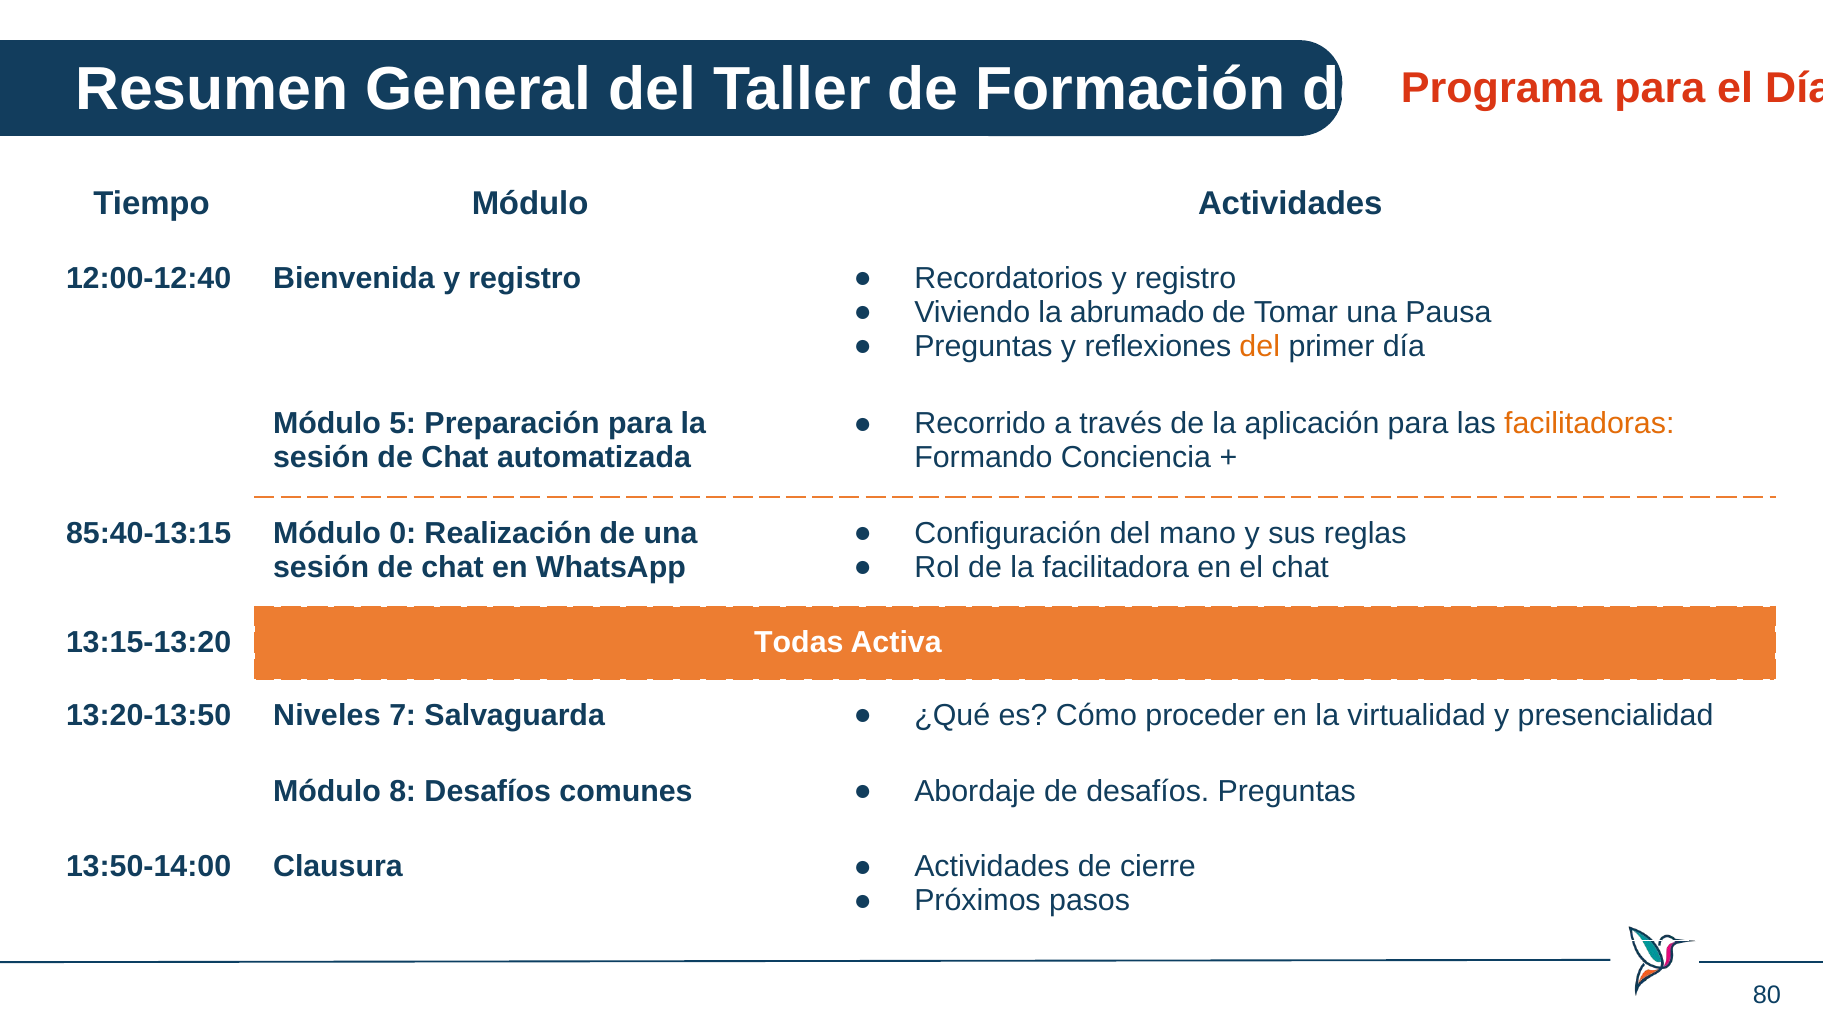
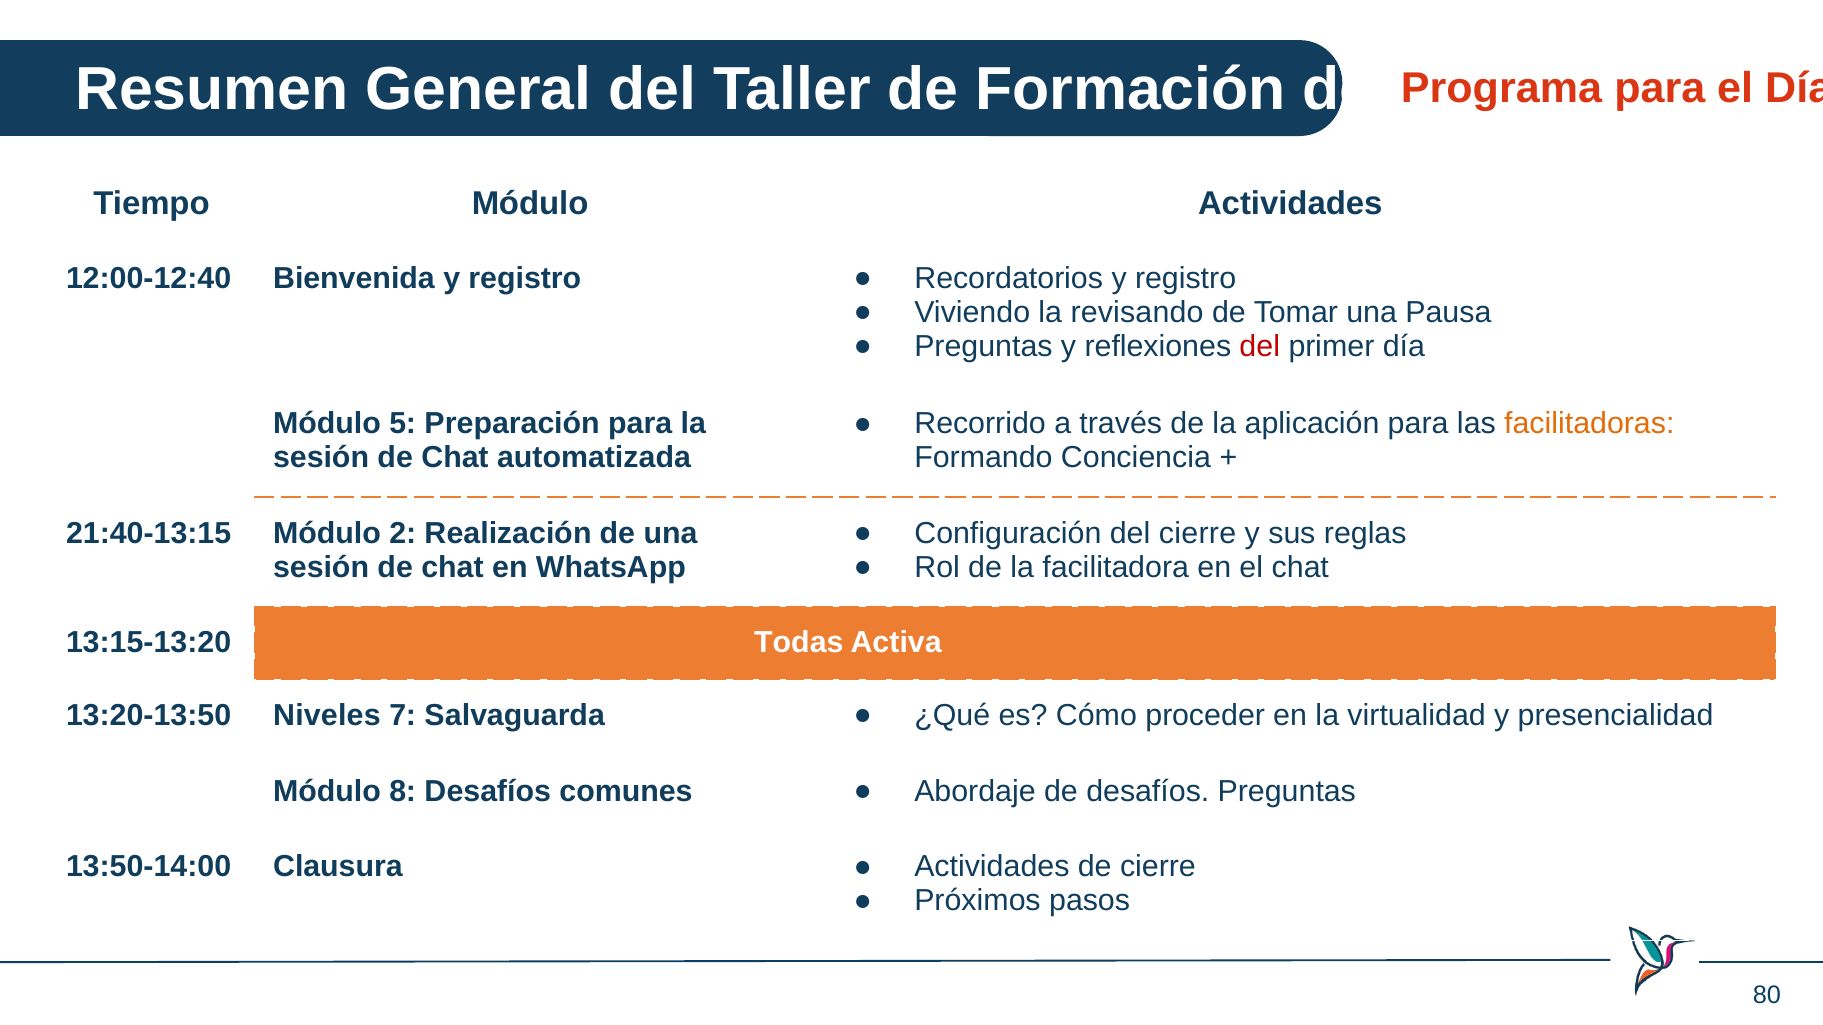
abrumado: abrumado -> revisando
del at (1260, 346) colour: orange -> red
85:40-13:15: 85:40-13:15 -> 21:40-13:15
Módulo 0: 0 -> 2
del mano: mano -> cierre
